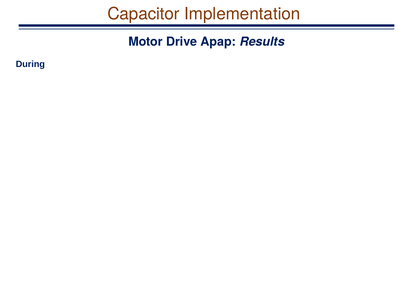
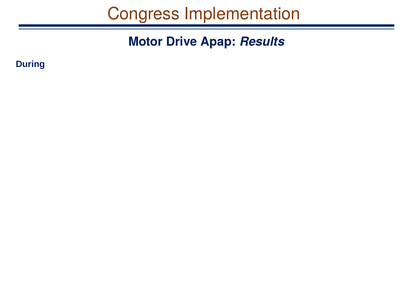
Capacitor: Capacitor -> Congress
